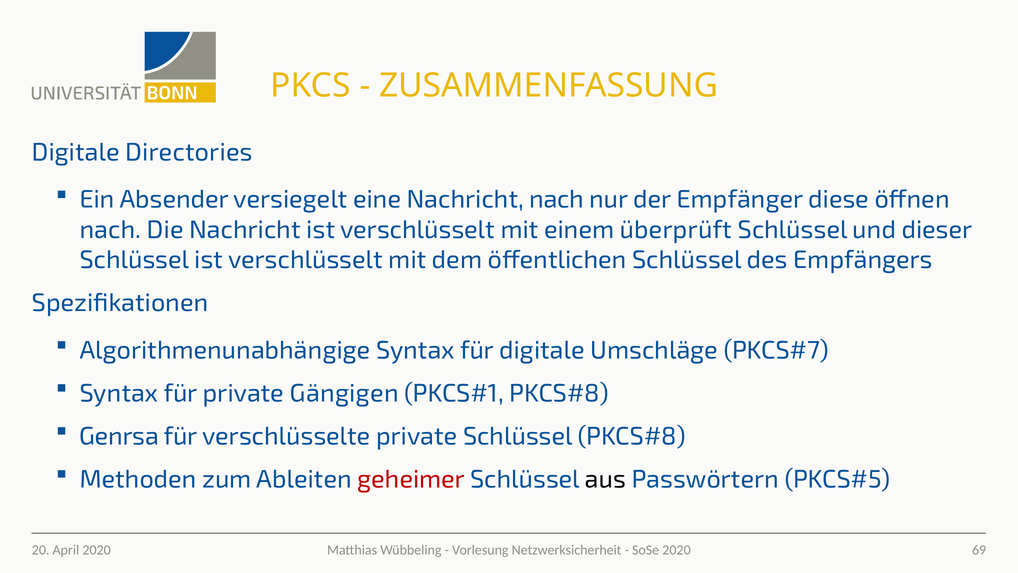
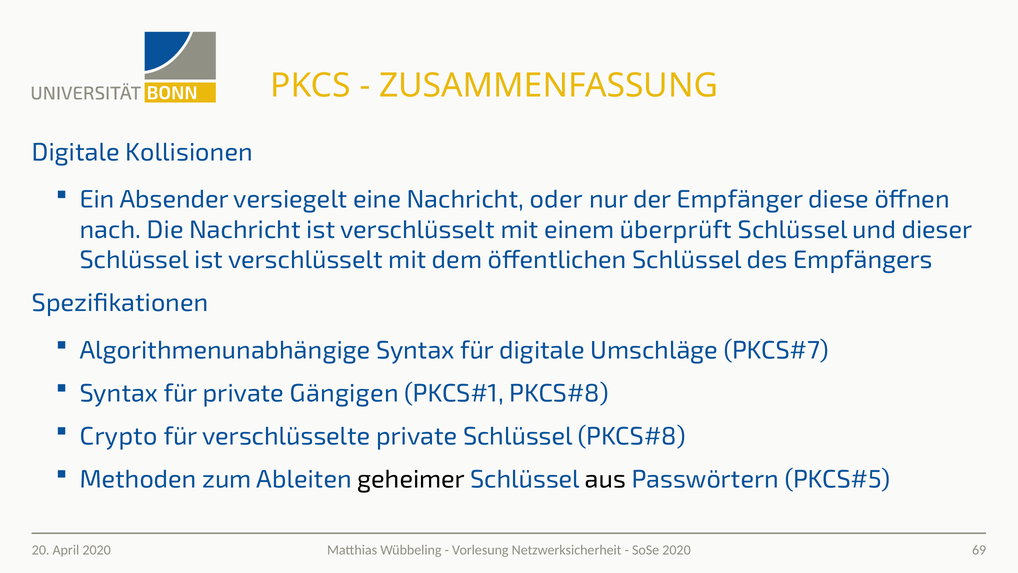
Directories: Directories -> Kollisionen
Nachricht nach: nach -> oder
Genrsa: Genrsa -> Crypto
geheimer colour: red -> black
